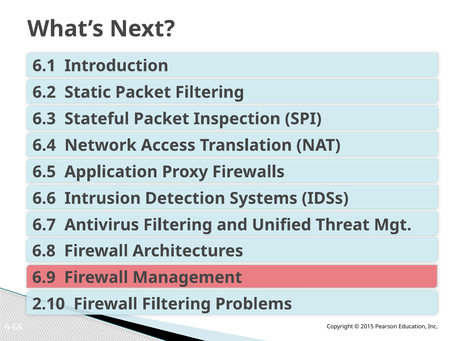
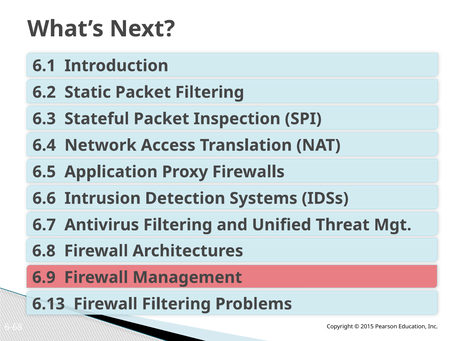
2.10: 2.10 -> 6.13
